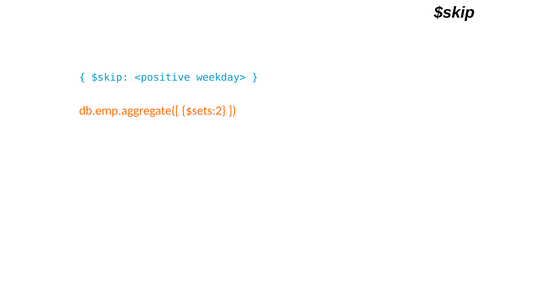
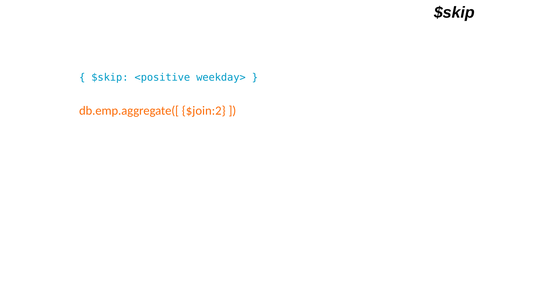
$sets:2: $sets:2 -> $join:2
